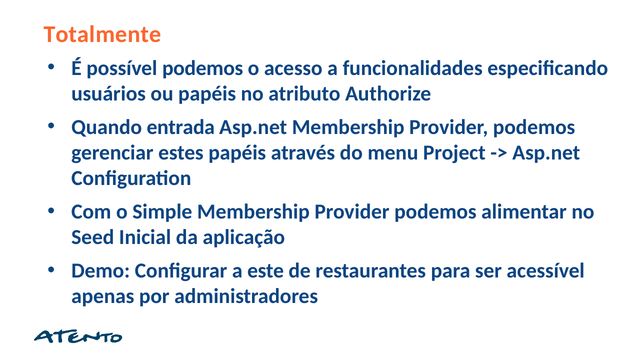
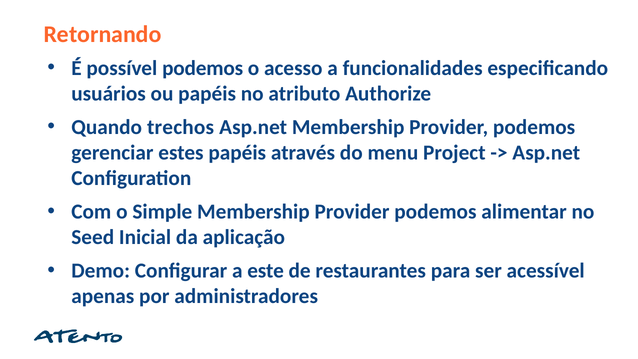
Totalmente: Totalmente -> Retornando
entrada: entrada -> trechos
